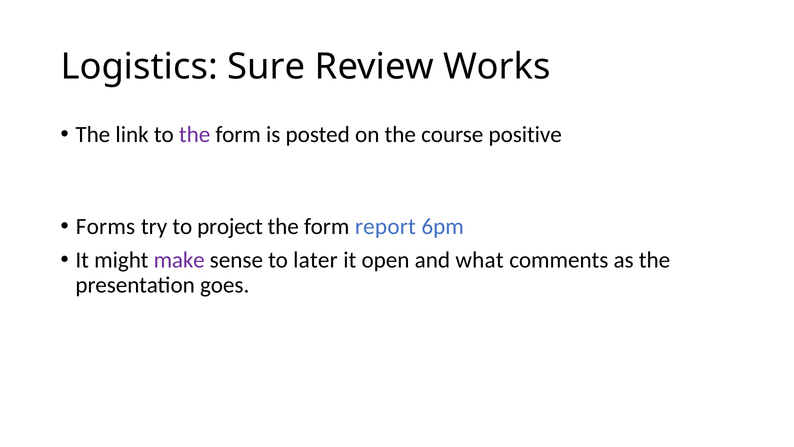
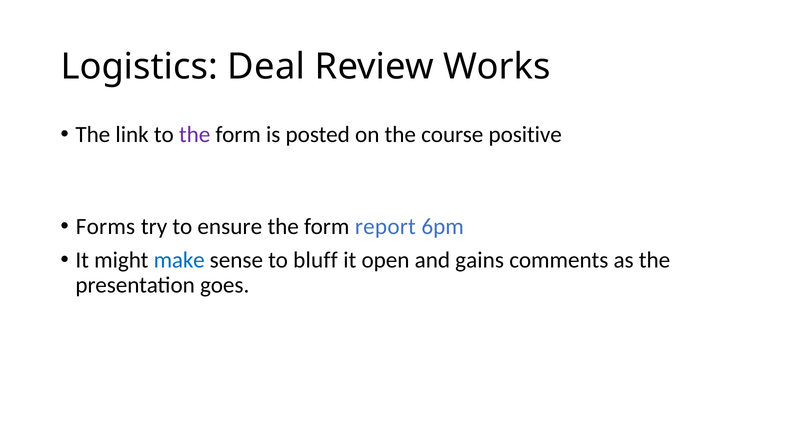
Sure: Sure -> Deal
project: project -> ensure
make colour: purple -> blue
later: later -> bluff
what: what -> gains
